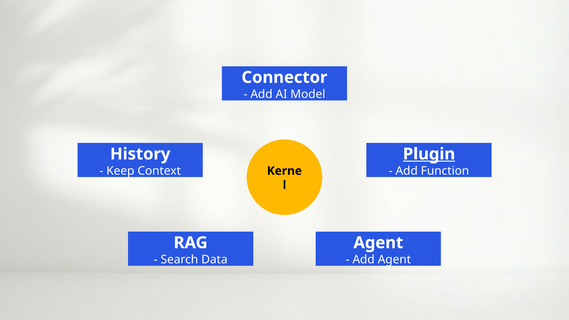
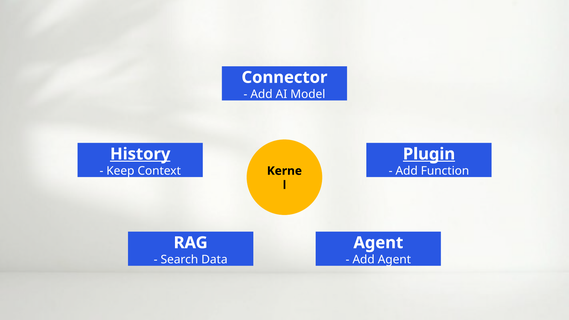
History underline: none -> present
